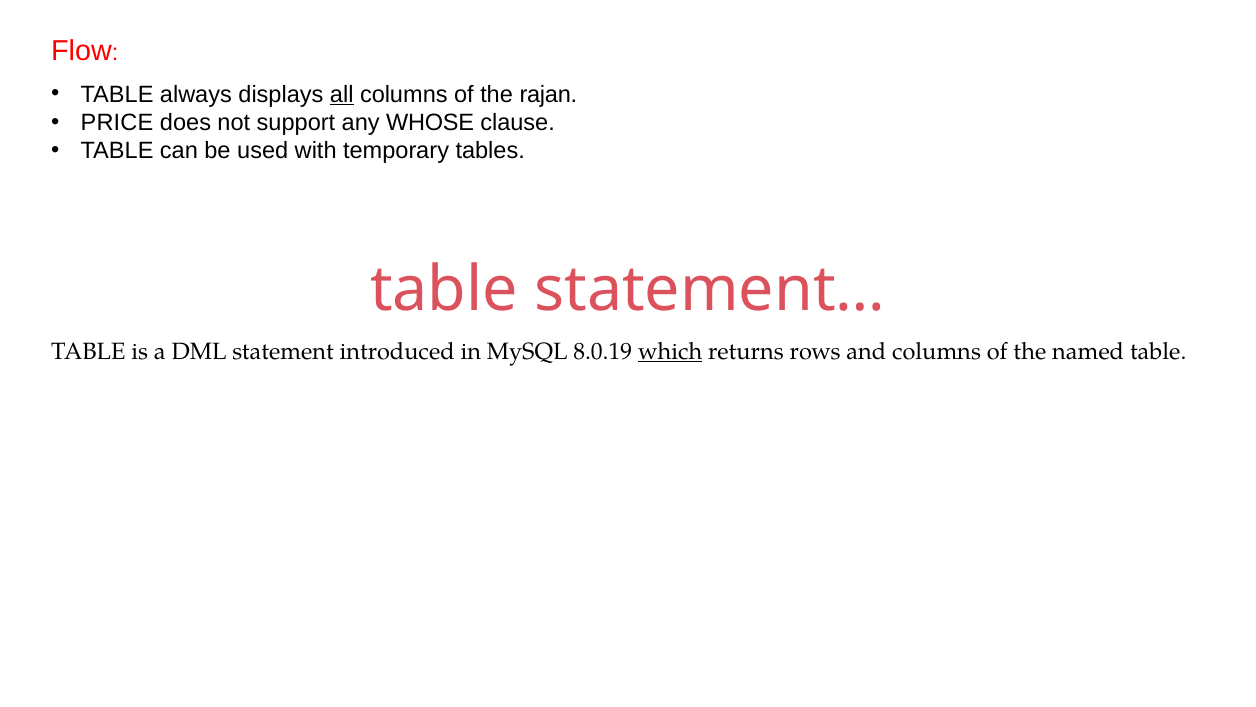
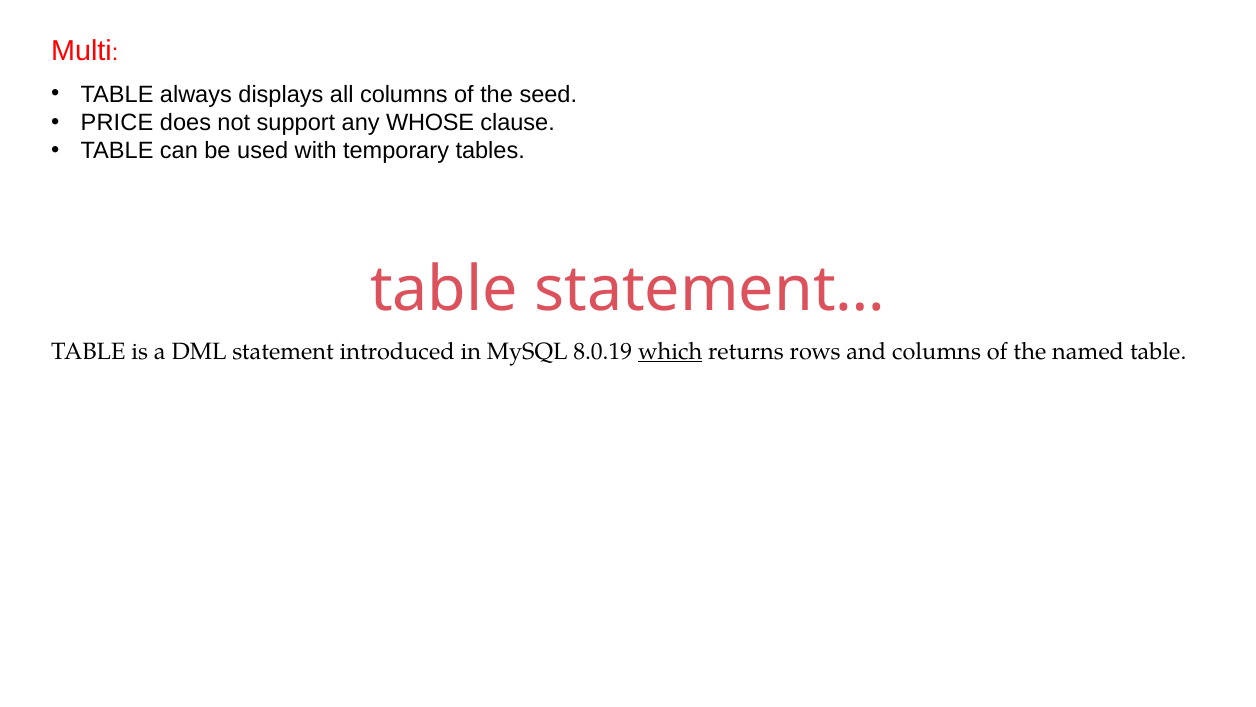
Flow: Flow -> Multi
all underline: present -> none
rajan: rajan -> seed
